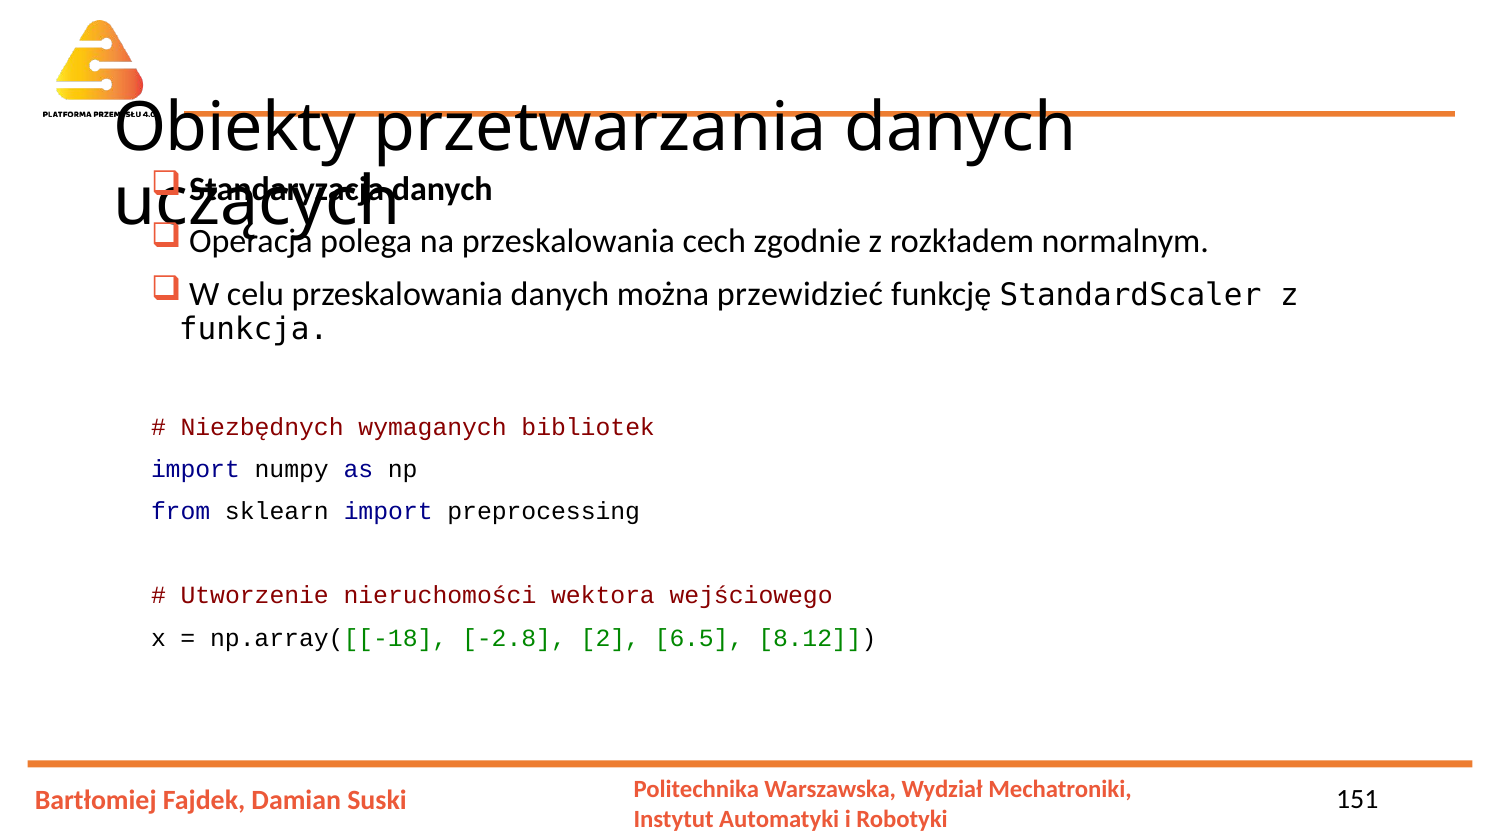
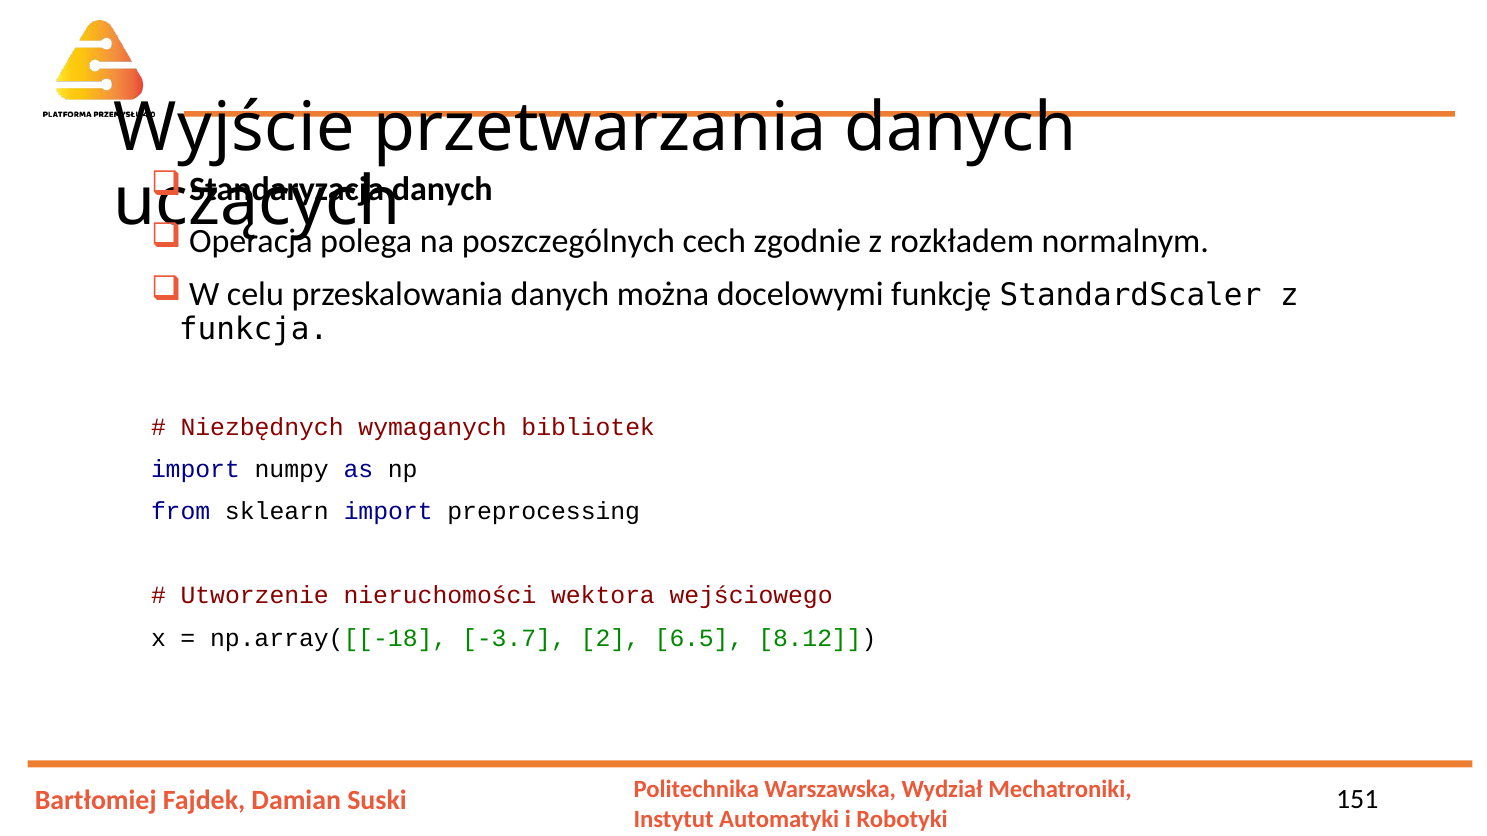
Obiekty: Obiekty -> Wyjście
na przeskalowania: przeskalowania -> poszczególnych
przewidzieć: przewidzieć -> docelowymi
-2.8: -2.8 -> -3.7
